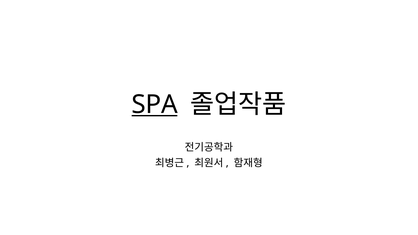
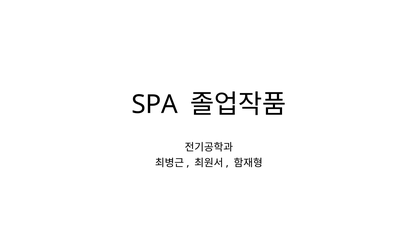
SPA underline: present -> none
